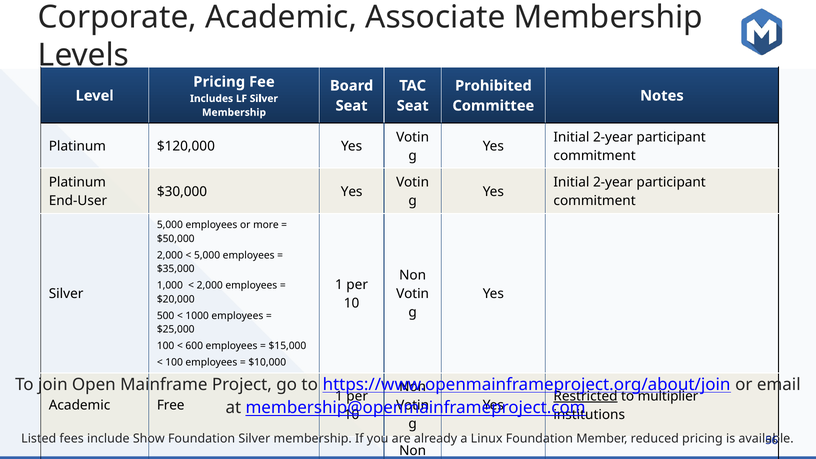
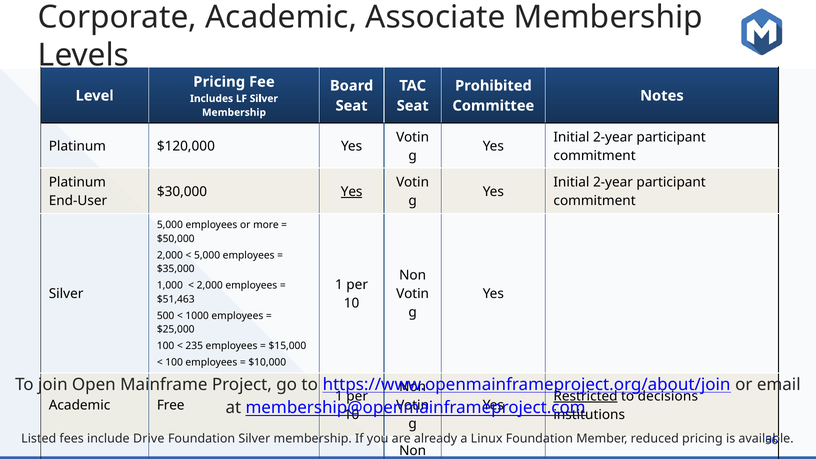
Yes at (352, 192) underline: none -> present
$20,000: $20,000 -> $51,463
600: 600 -> 235
multiplier: multiplier -> decisions
Show: Show -> Drive
